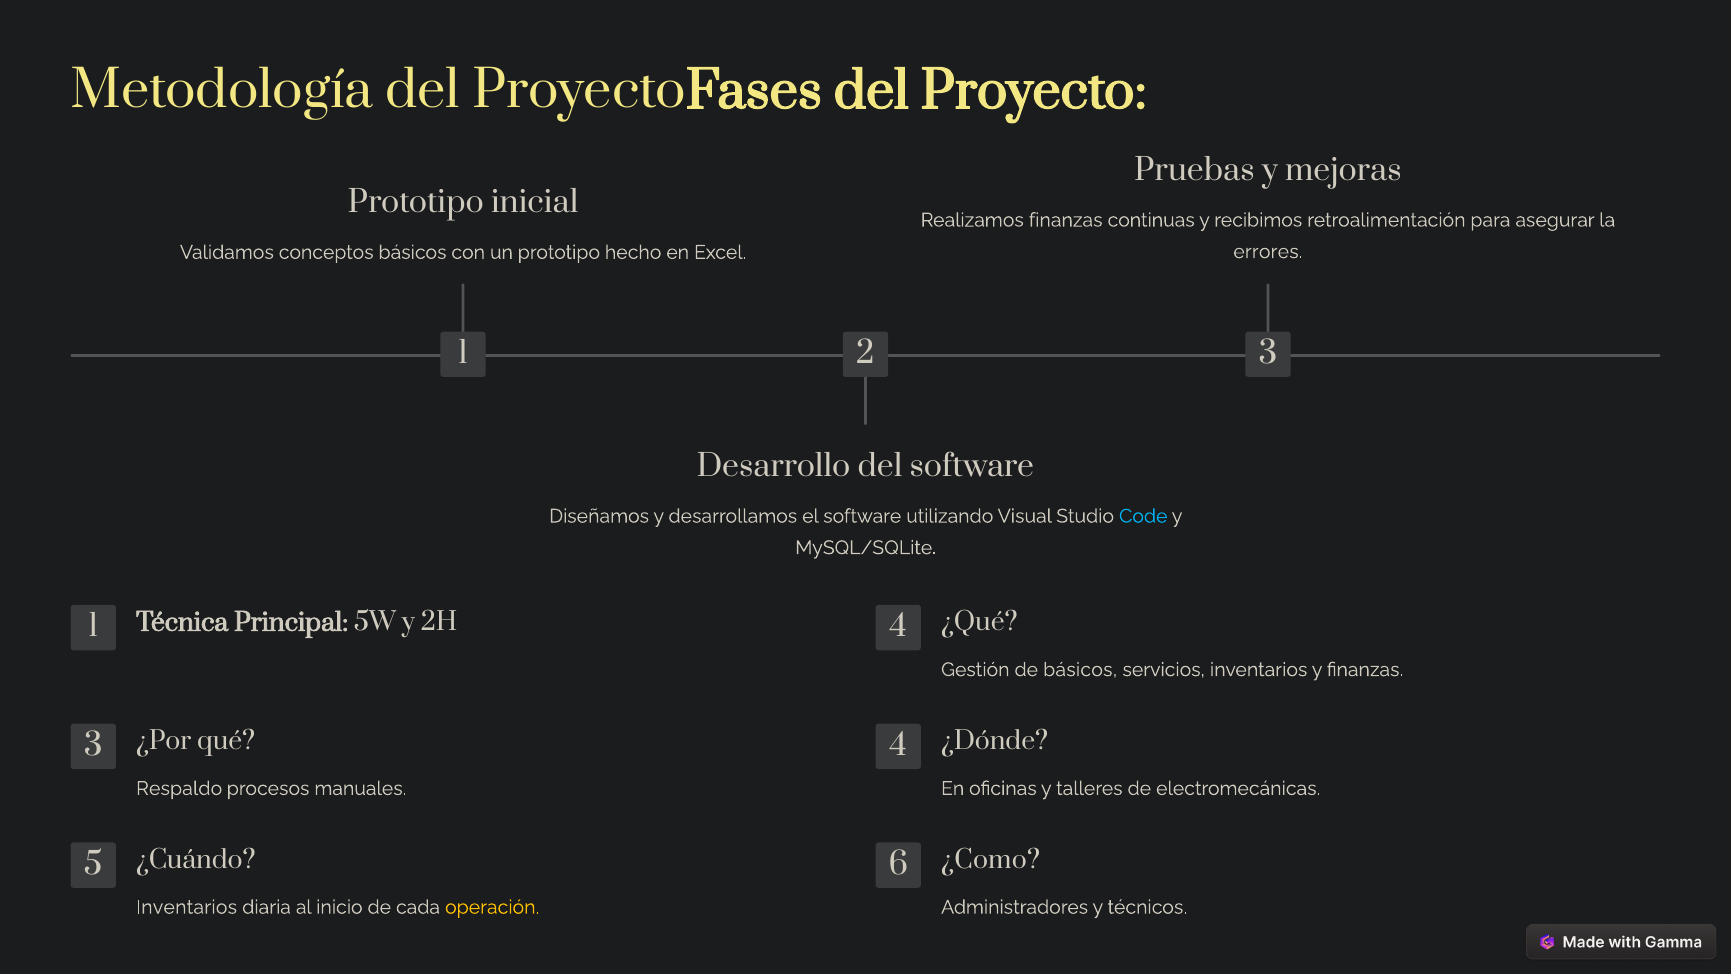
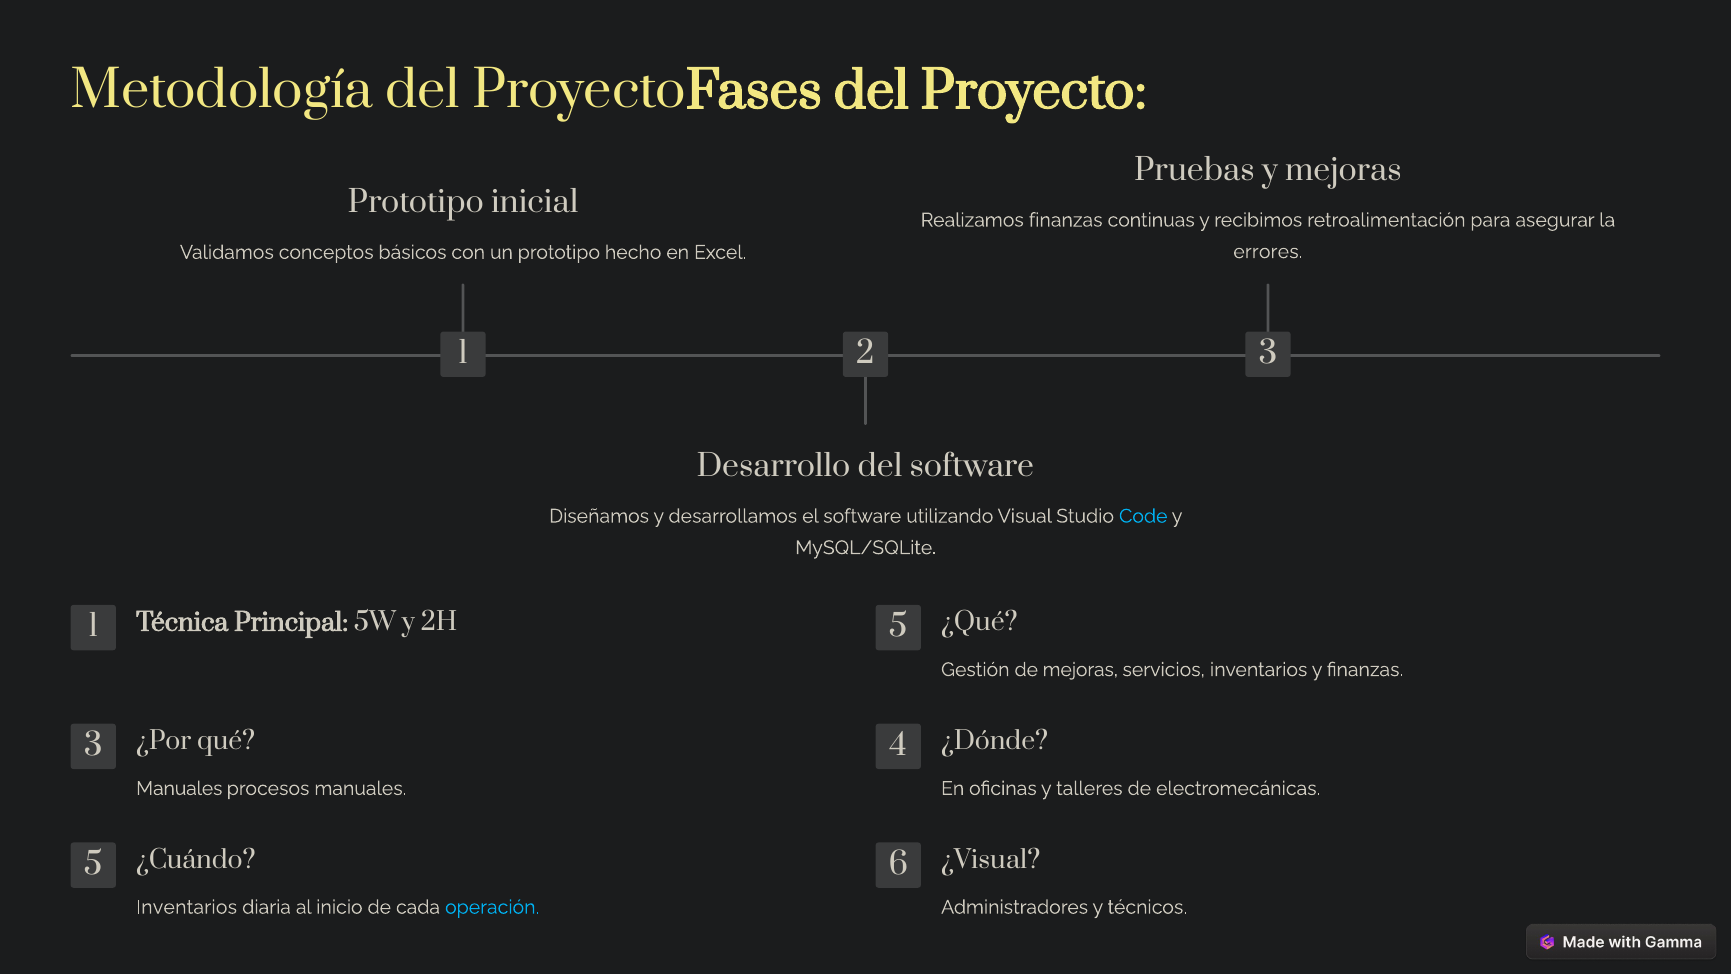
2H 4: 4 -> 5
de básicos: básicos -> mejoras
Respaldo at (179, 788): Respaldo -> Manuales
¿Como: ¿Como -> ¿Visual
operación colour: yellow -> light blue
